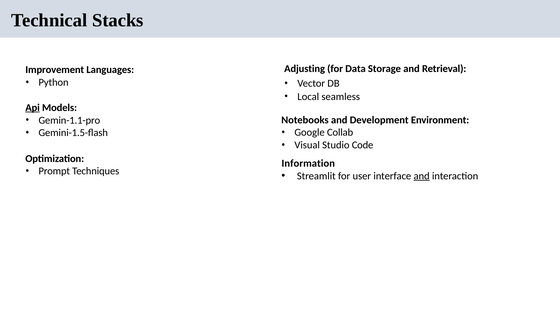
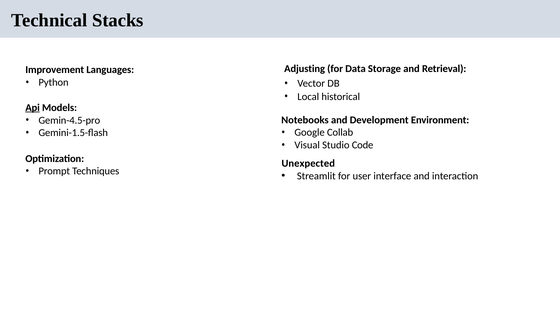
seamless: seamless -> historical
Gemin-1.1-pro: Gemin-1.1-pro -> Gemin-4.5-pro
Information: Information -> Unexpected
and at (422, 176) underline: present -> none
